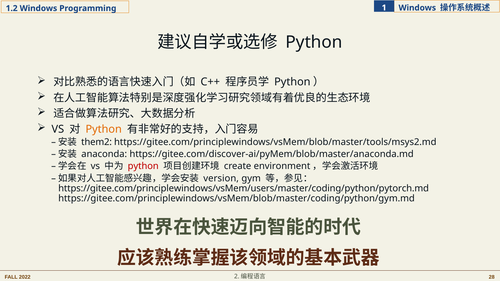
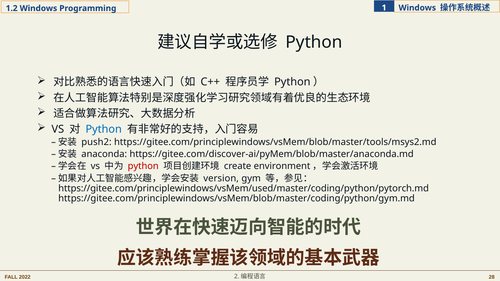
Python at (104, 129) colour: orange -> blue
them2: them2 -> push2
https://gitee.com/principlewindows/vsMem/users/master/coding/python/pytorch.md: https://gitee.com/principlewindows/vsMem/users/master/coding/python/pytorch.md -> https://gitee.com/principlewindows/vsMem/used/master/coding/python/pytorch.md
